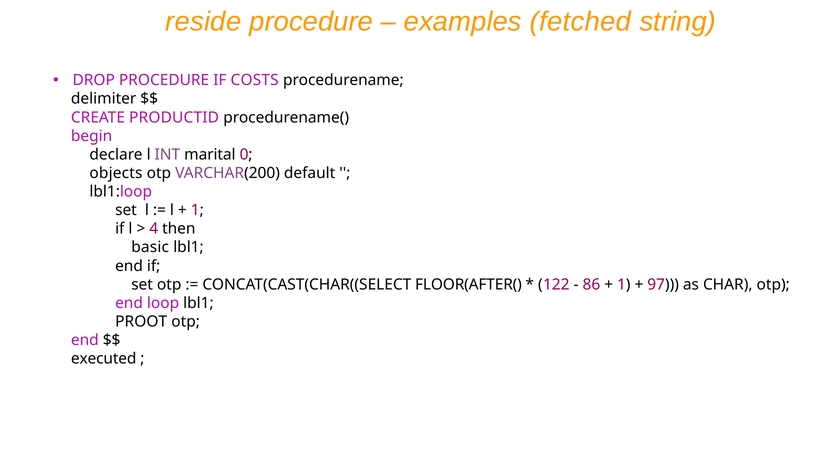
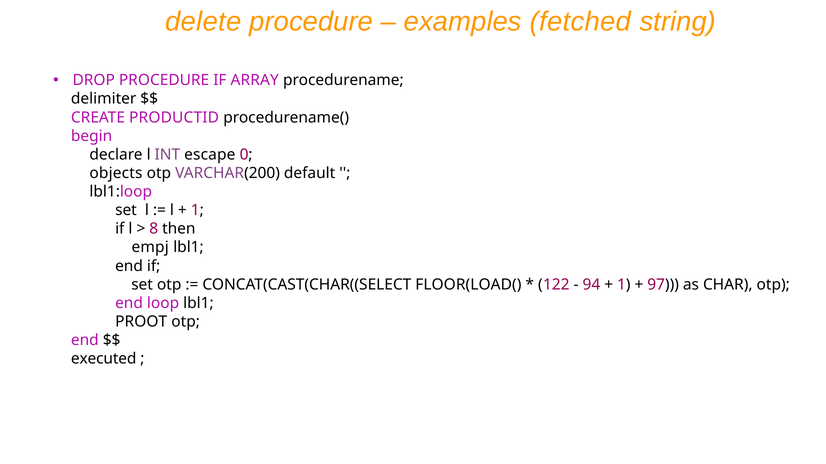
reside: reside -> delete
COSTS: COSTS -> ARRAY
marital: marital -> escape
4: 4 -> 8
basic: basic -> empj
FLOOR(AFTER(: FLOOR(AFTER( -> FLOOR(LOAD(
86: 86 -> 94
